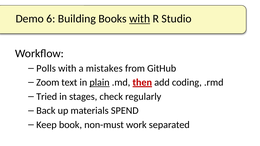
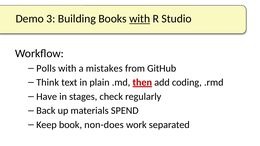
6: 6 -> 3
Zoom: Zoom -> Think
plain underline: present -> none
Tried: Tried -> Have
non-must: non-must -> non-does
